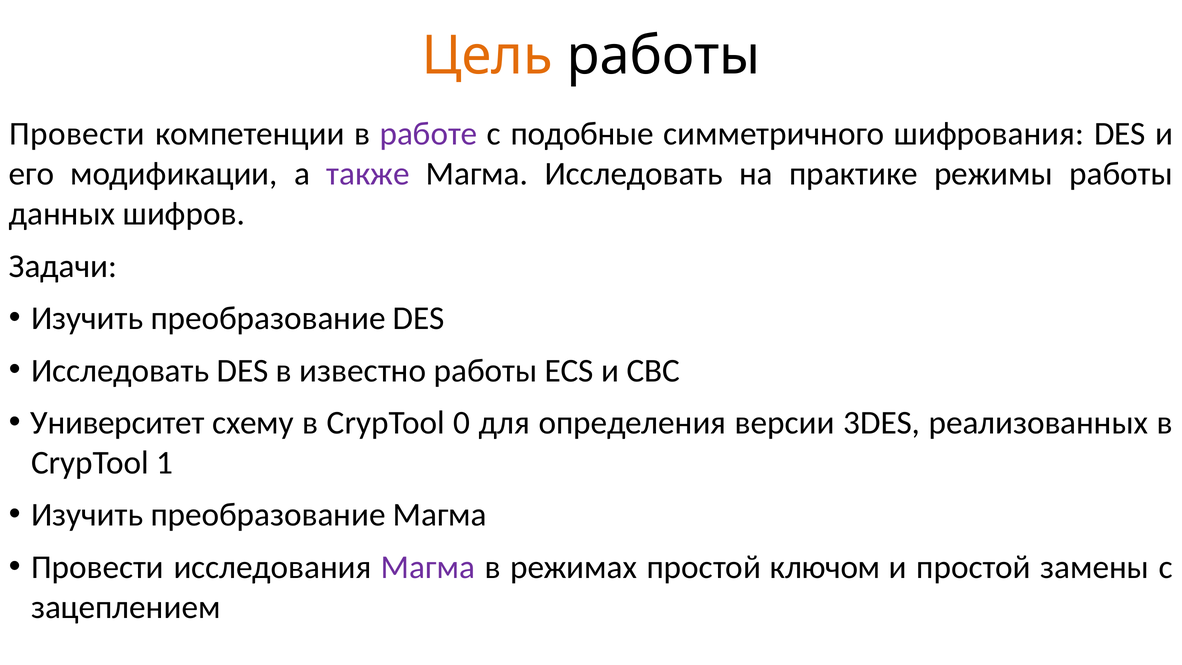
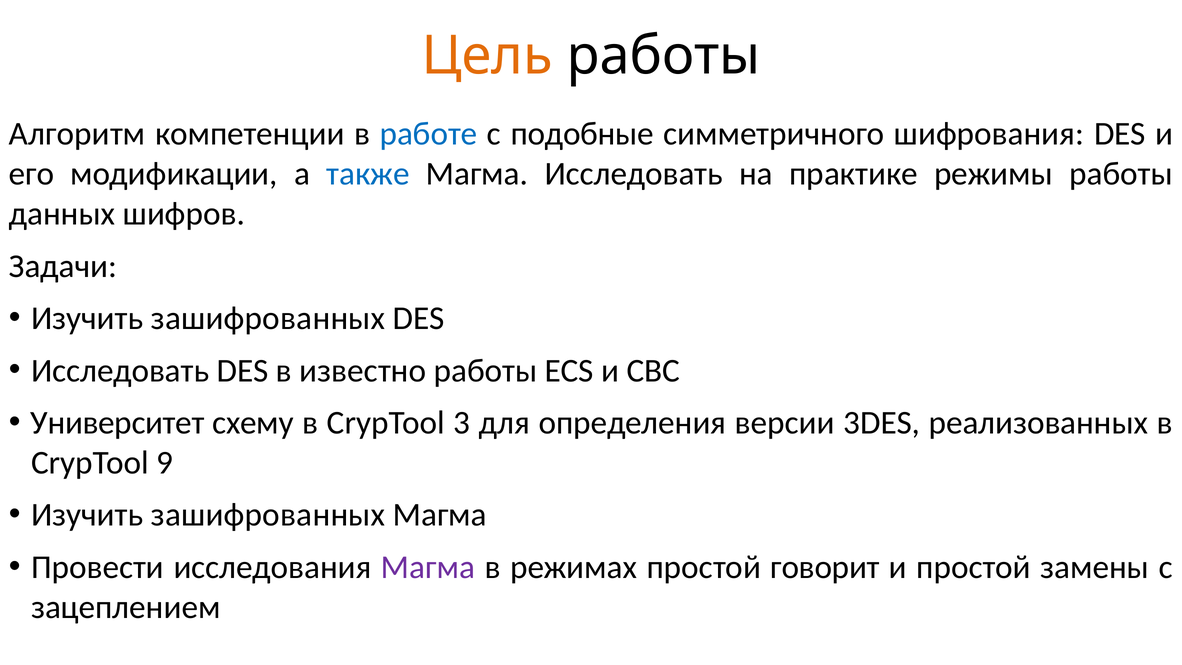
Провести at (77, 134): Провести -> Алгоритм
работе colour: purple -> blue
также colour: purple -> blue
преобразование at (268, 318): преобразование -> зашифрованных
0: 0 -> 3
1: 1 -> 9
преобразование at (268, 515): преобразование -> зашифрованных
ключом: ключом -> говорит
